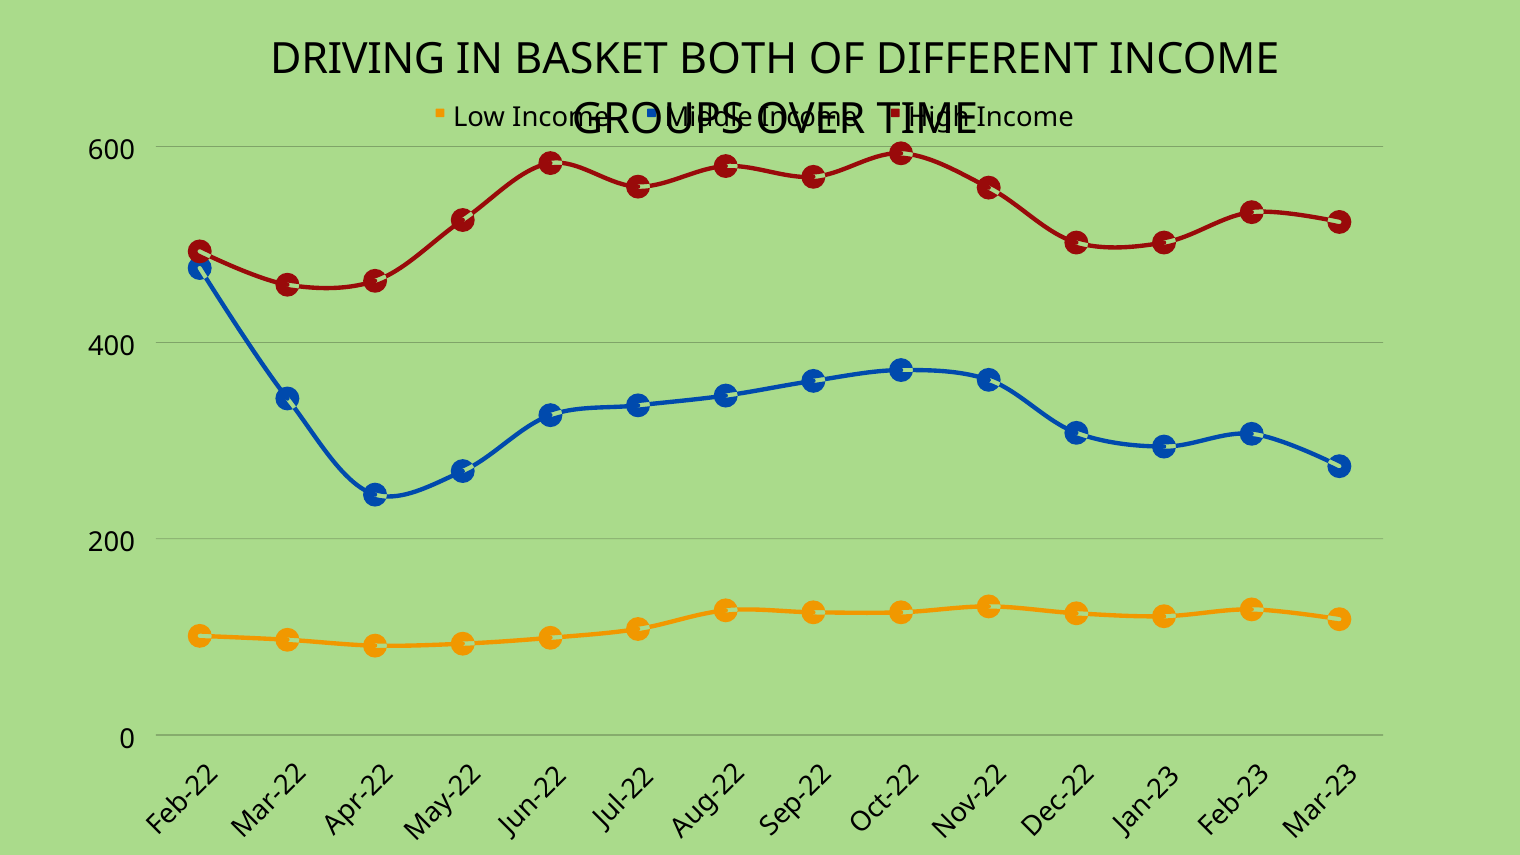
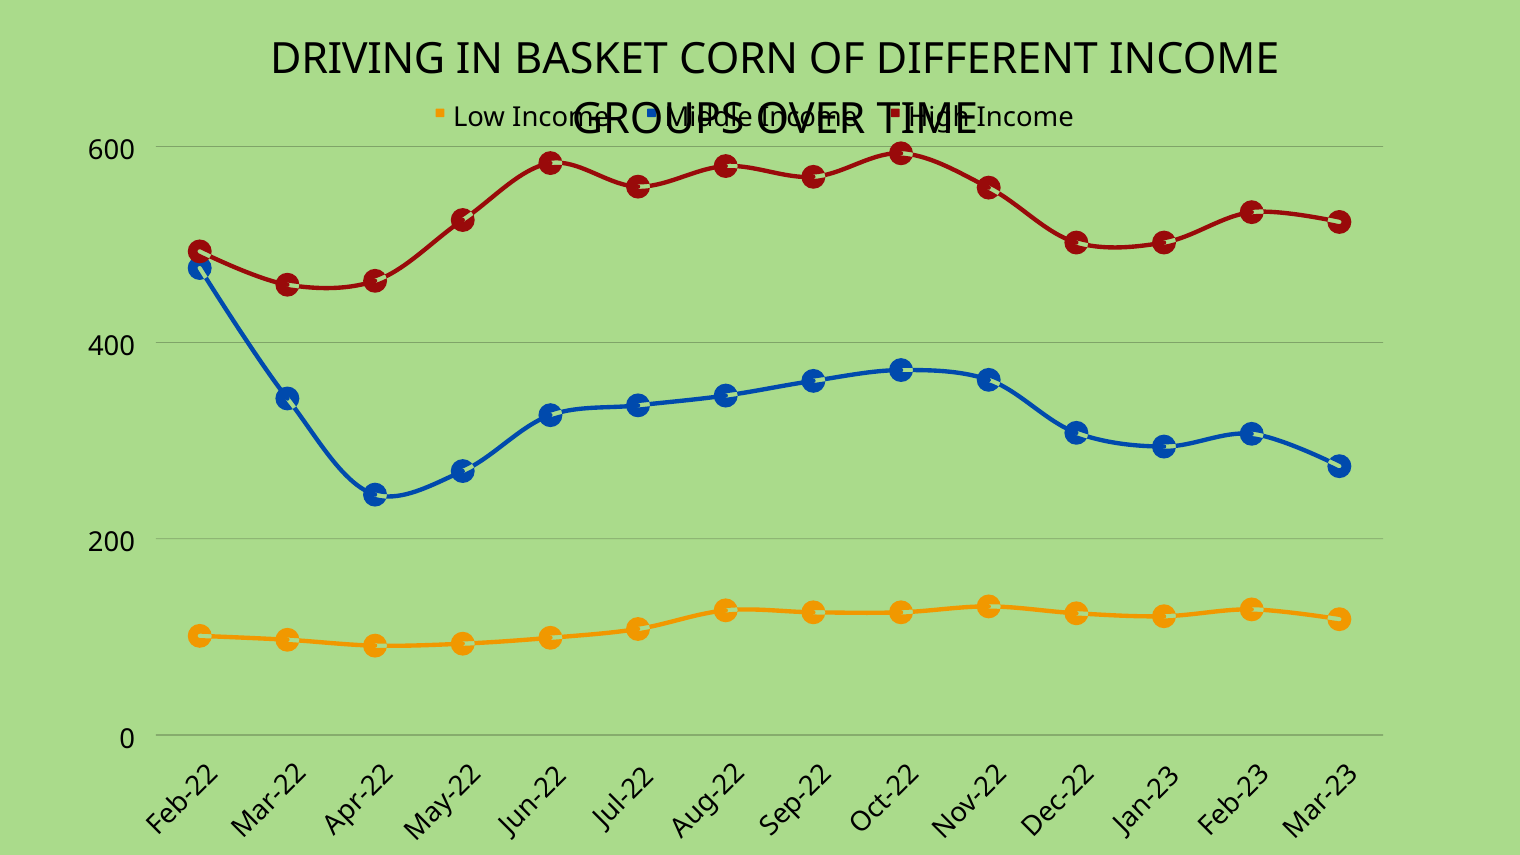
BOTH: BOTH -> CORN
